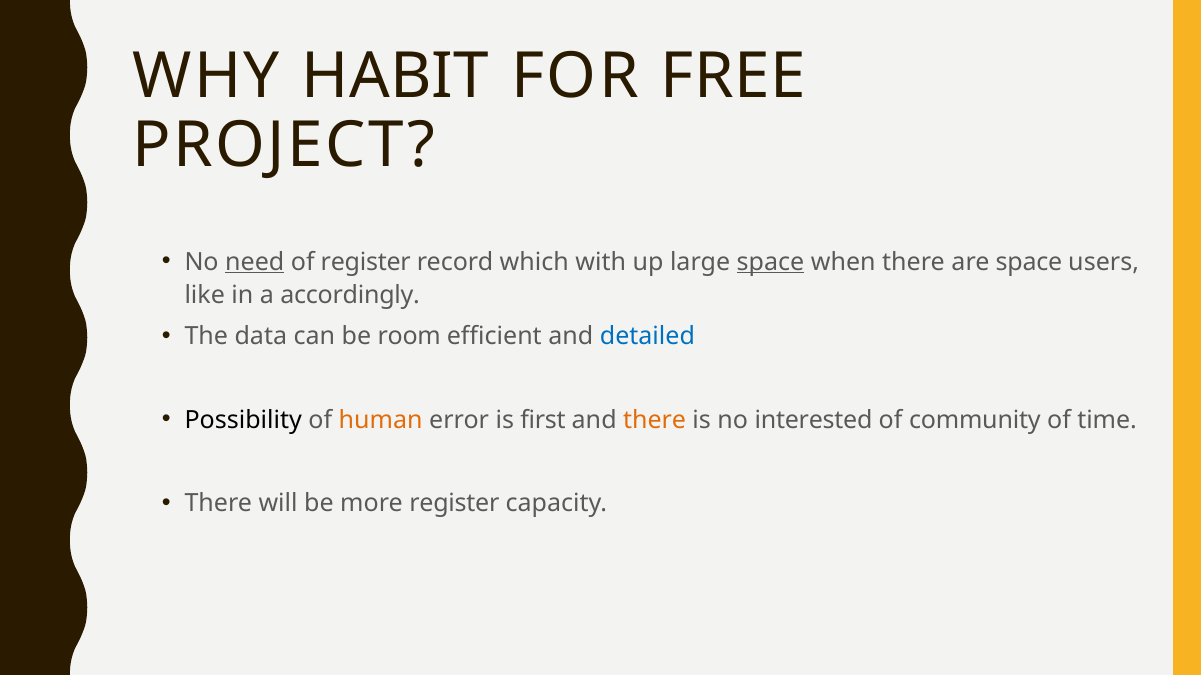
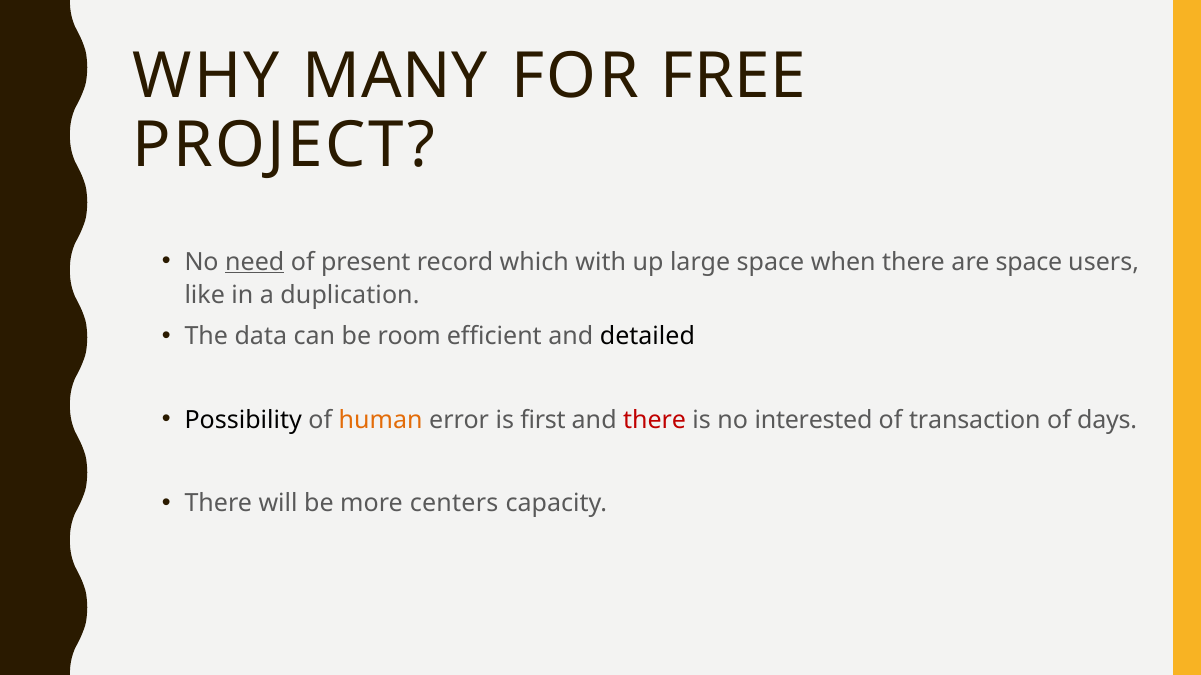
HABIT: HABIT -> MANY
of register: register -> present
space at (771, 262) underline: present -> none
accordingly: accordingly -> duplication
detailed colour: blue -> black
there at (655, 420) colour: orange -> red
community: community -> transaction
time: time -> days
more register: register -> centers
